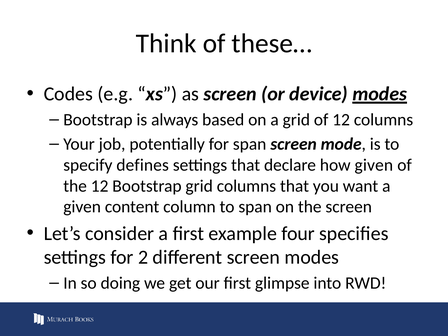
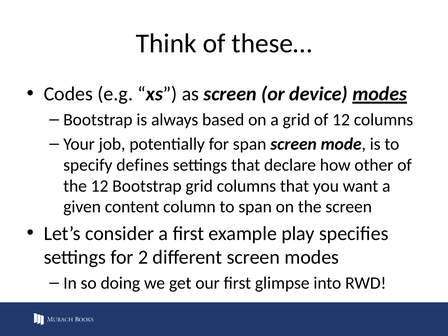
how given: given -> other
four: four -> play
